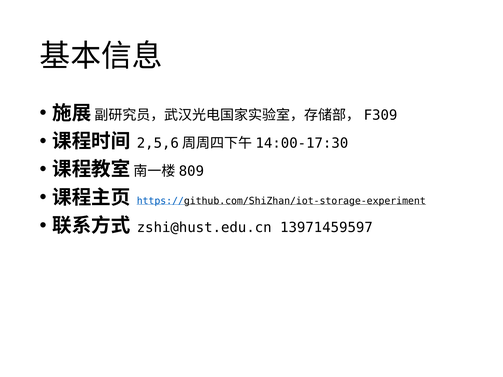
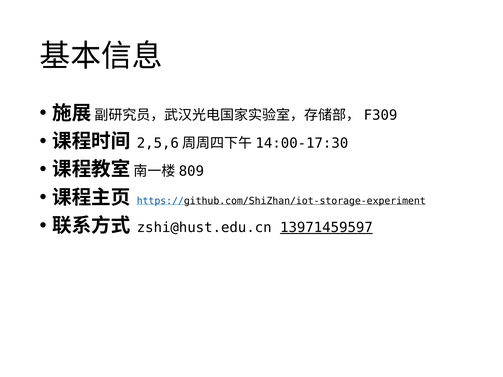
13971459597 underline: none -> present
